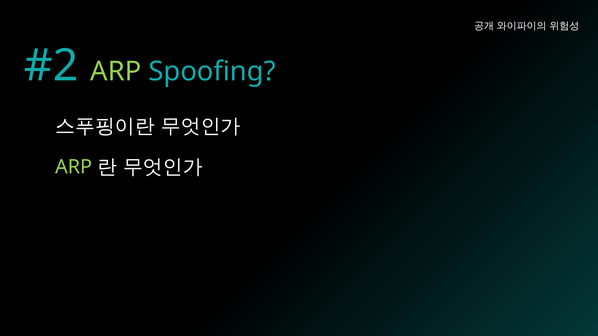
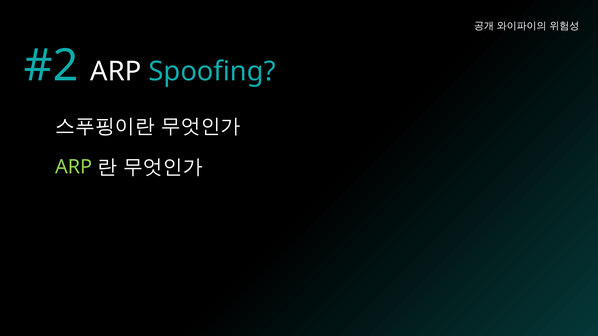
ARP at (116, 72) colour: light green -> white
